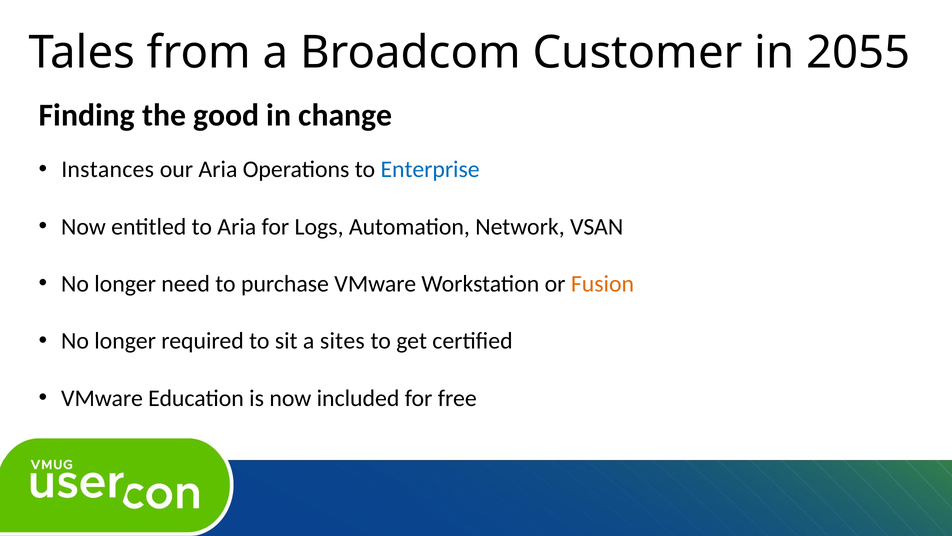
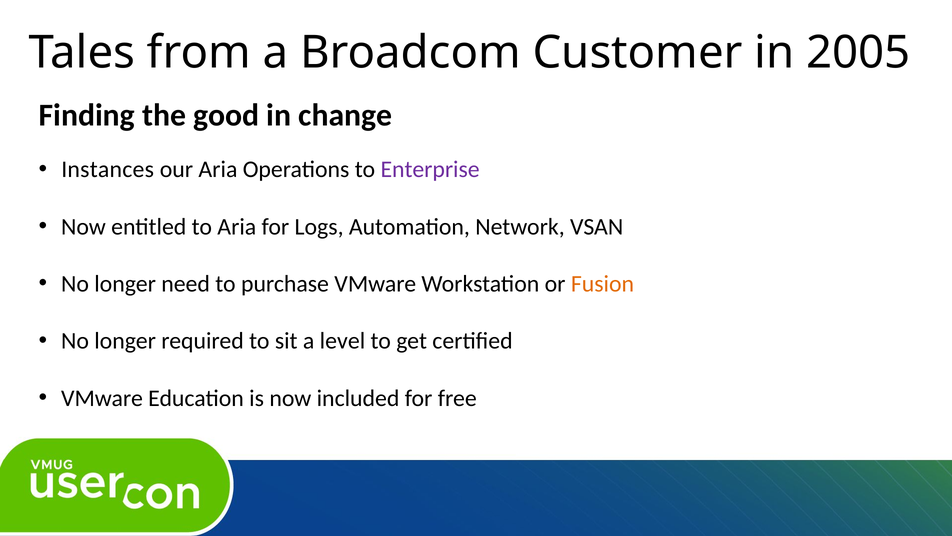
2055: 2055 -> 2005
Enterprise colour: blue -> purple
sites: sites -> level
